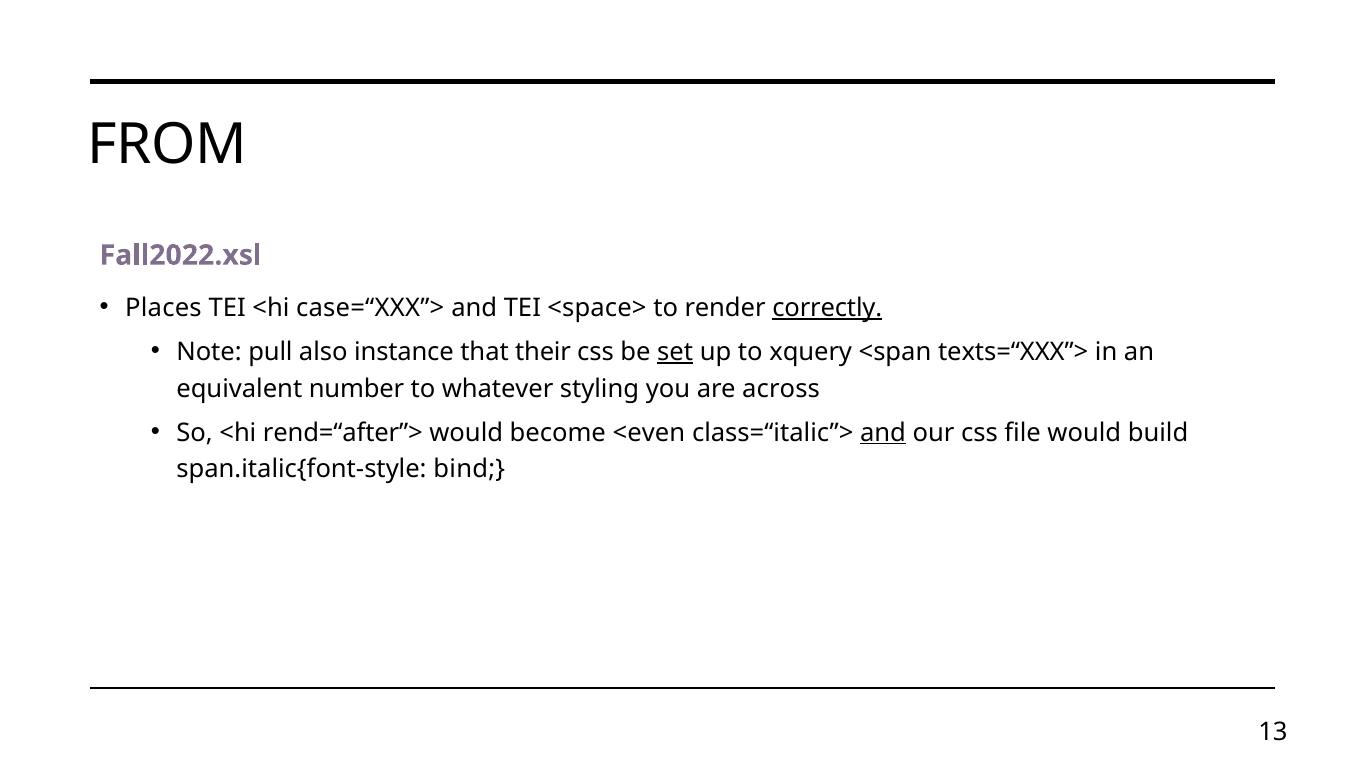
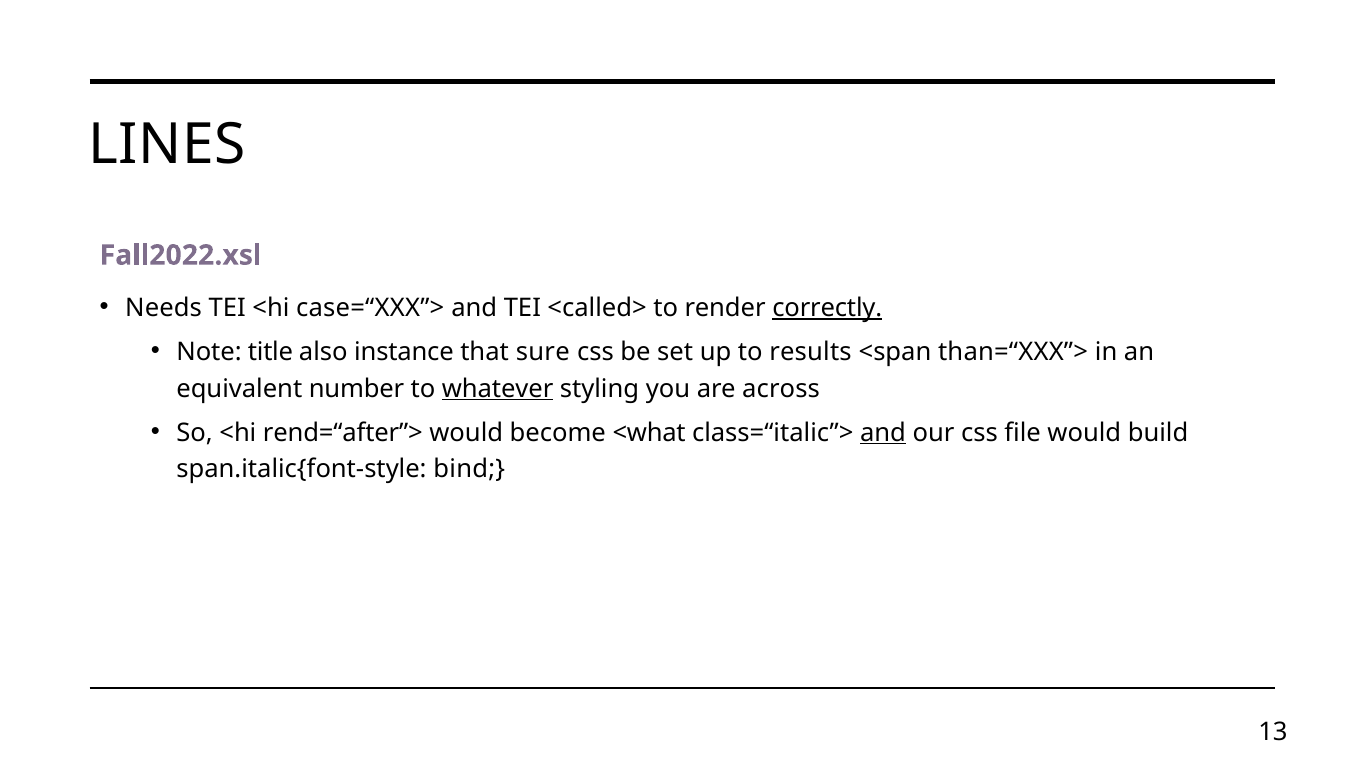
FROM: FROM -> LINES
Places: Places -> Needs
<space>: <space> -> <called>
pull: pull -> title
their: their -> sure
set underline: present -> none
xquery: xquery -> results
texts=“XXX”>: texts=“XXX”> -> than=“XXX”>
whatever underline: none -> present
<even: <even -> <what
